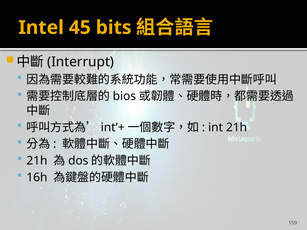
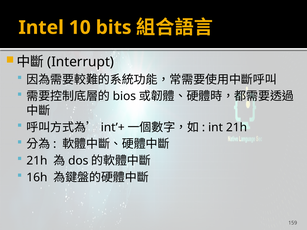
45: 45 -> 10
